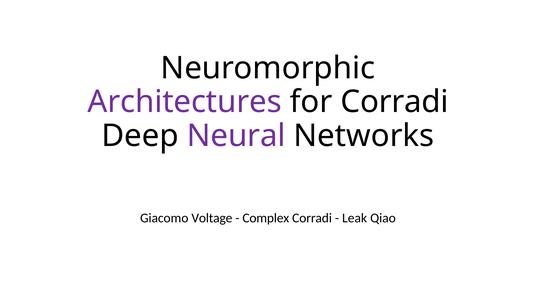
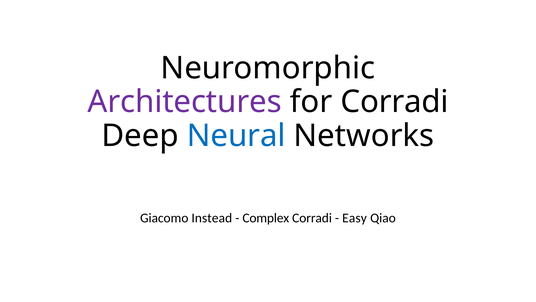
Neural colour: purple -> blue
Voltage: Voltage -> Instead
Leak: Leak -> Easy
